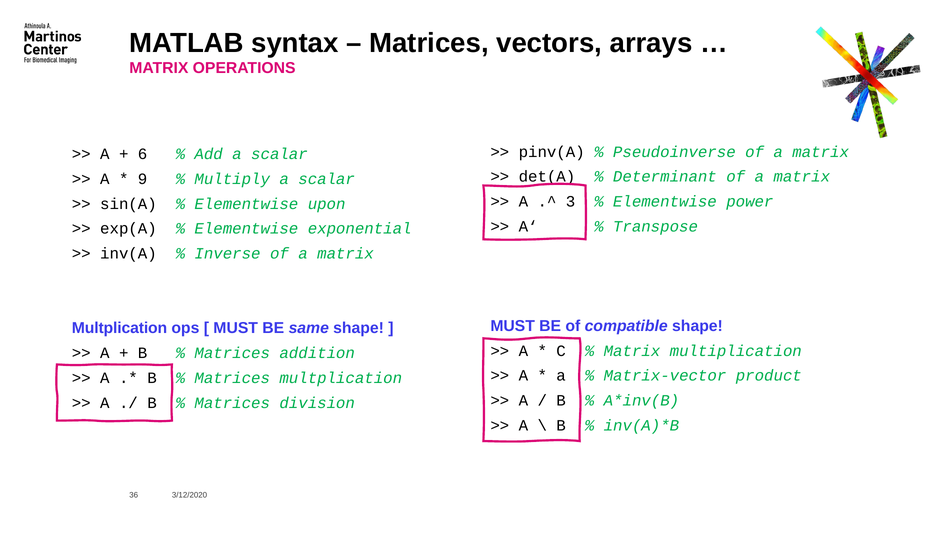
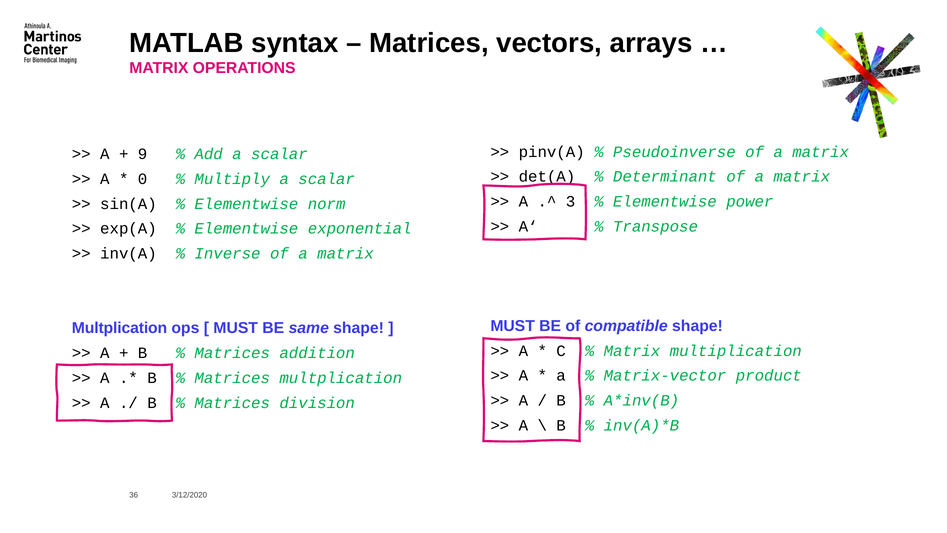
6: 6 -> 9
9: 9 -> 0
upon: upon -> norm
